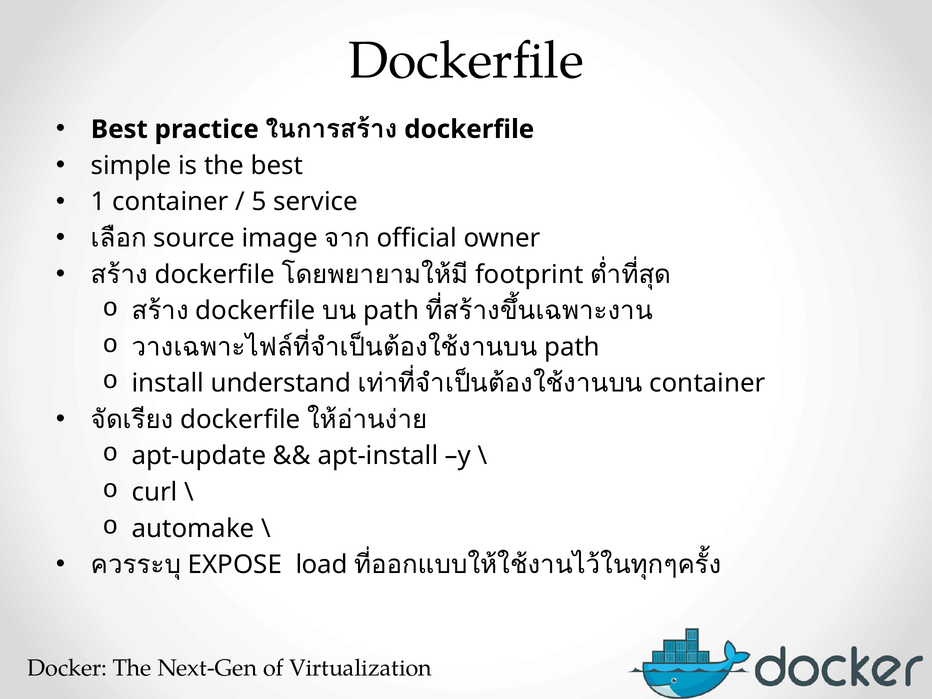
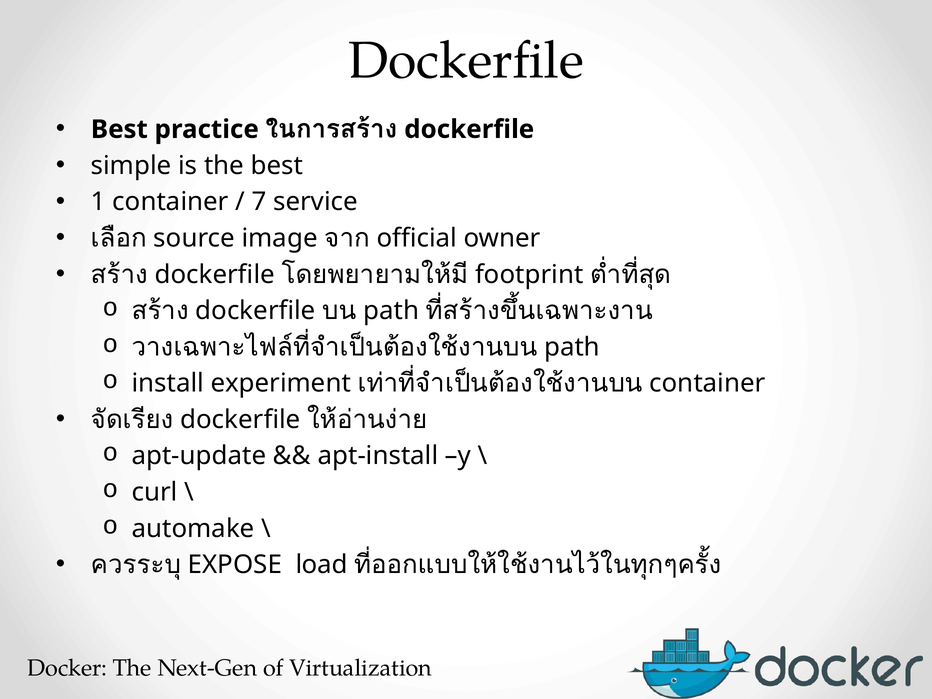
5: 5 -> 7
understand: understand -> experiment
